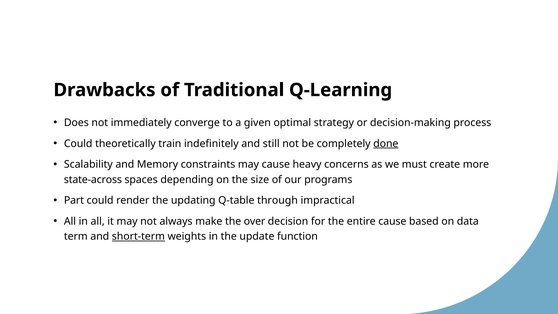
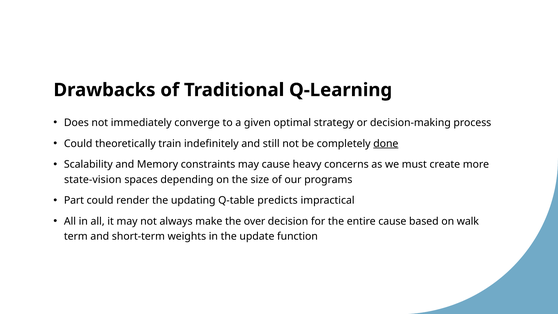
state-across: state-across -> state-vision
through: through -> predicts
data: data -> walk
short-term underline: present -> none
